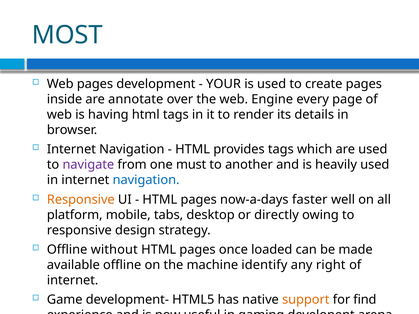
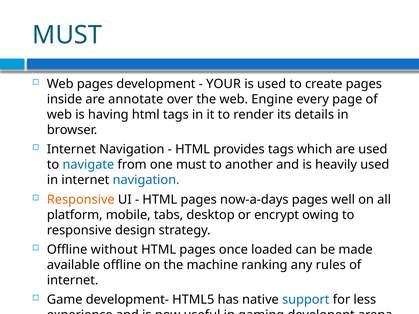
MOST at (67, 35): MOST -> MUST
navigate colour: purple -> blue
now-a-days faster: faster -> pages
directly: directly -> encrypt
identify: identify -> ranking
right: right -> rules
support colour: orange -> blue
find: find -> less
